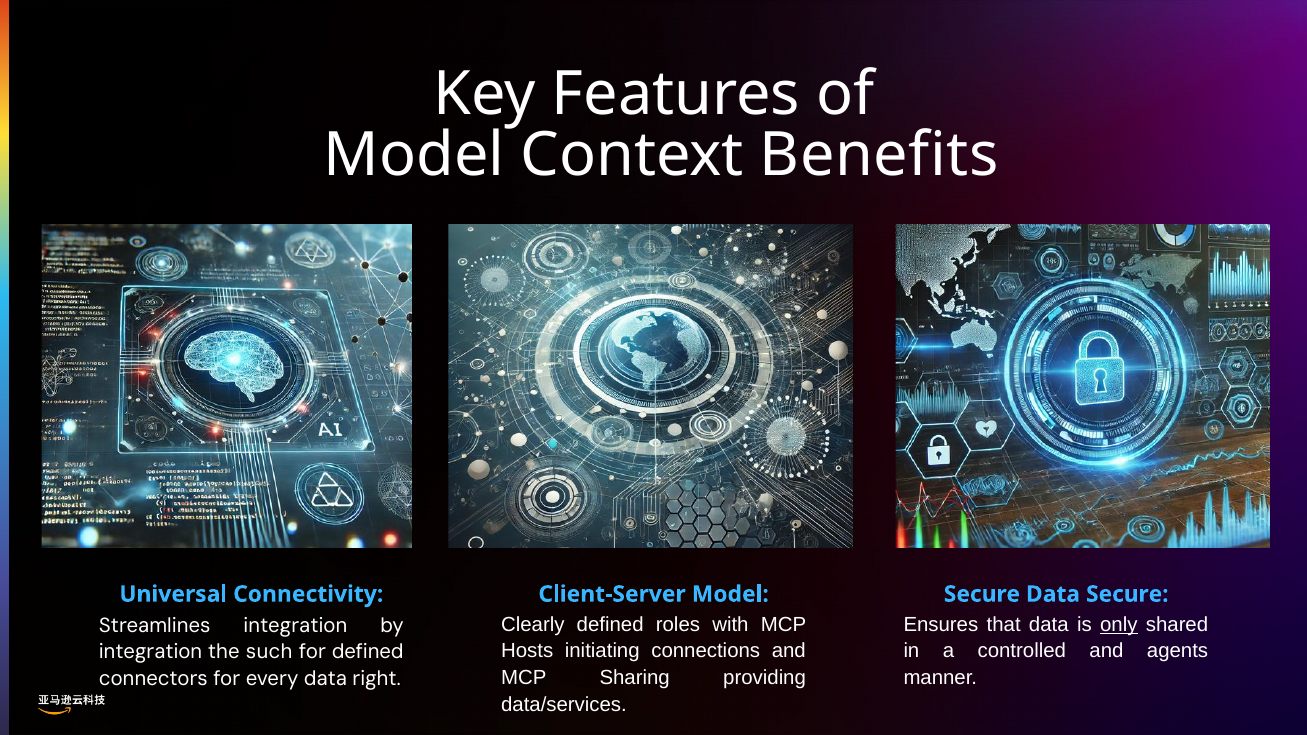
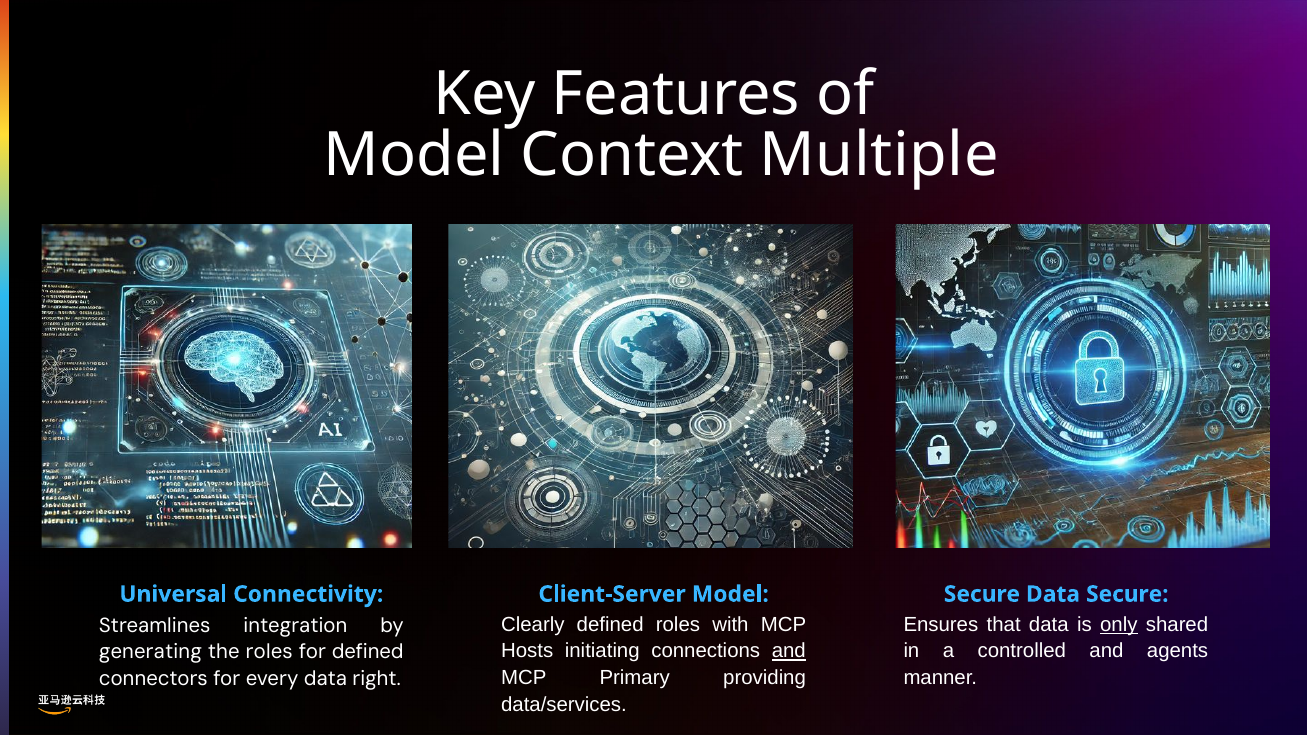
Benefits: Benefits -> Multiple
and at (789, 651) underline: none -> present
integration at (151, 652): integration -> generating
the such: such -> roles
Sharing: Sharing -> Primary
